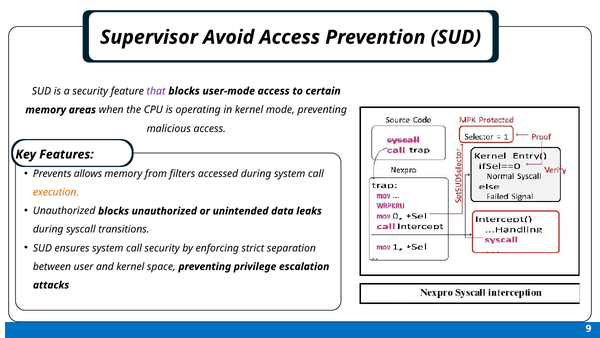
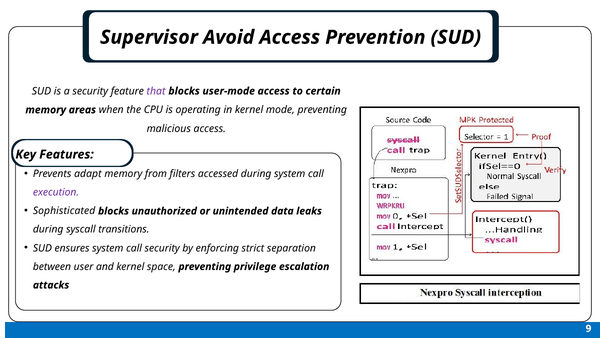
allows: allows -> adapt
execution colour: orange -> purple
Unauthorized at (64, 211): Unauthorized -> Sophisticated
